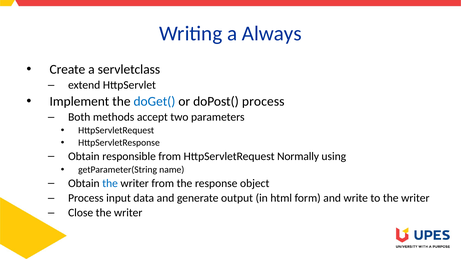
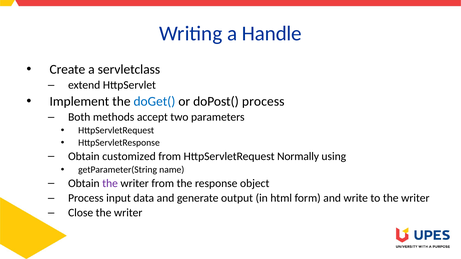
Always: Always -> Handle
responsible: responsible -> customized
the at (110, 184) colour: blue -> purple
